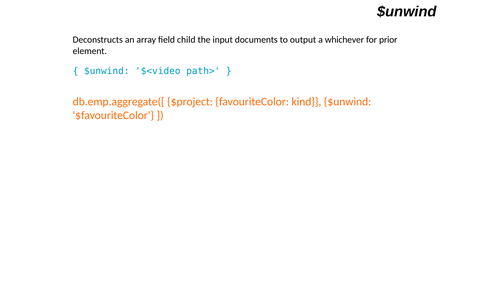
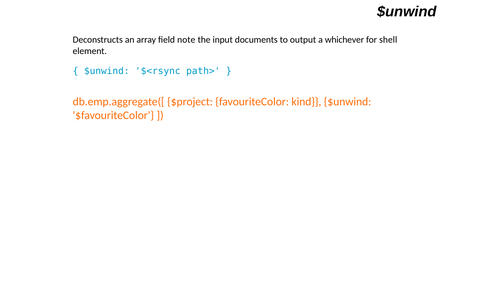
child: child -> note
prior: prior -> shell
$<video: $<video -> $<rsync
